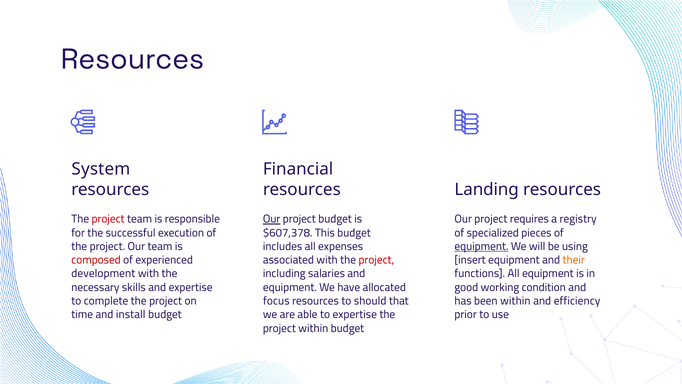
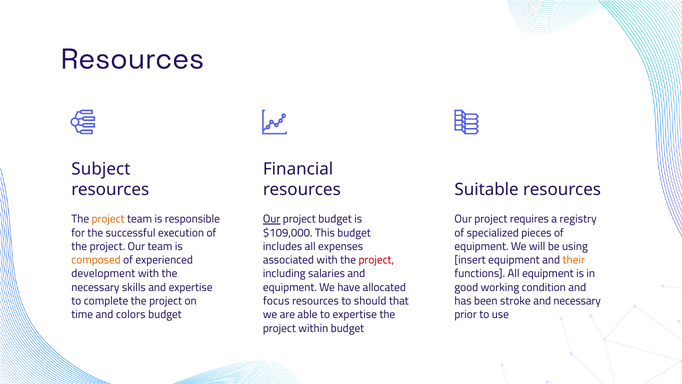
System: System -> Subject
Landing: Landing -> Suitable
project at (108, 219) colour: red -> orange
$607,378: $607,378 -> $109,000
equipment at (481, 246) underline: present -> none
composed colour: red -> orange
been within: within -> stroke
and efficiency: efficiency -> necessary
install: install -> colors
